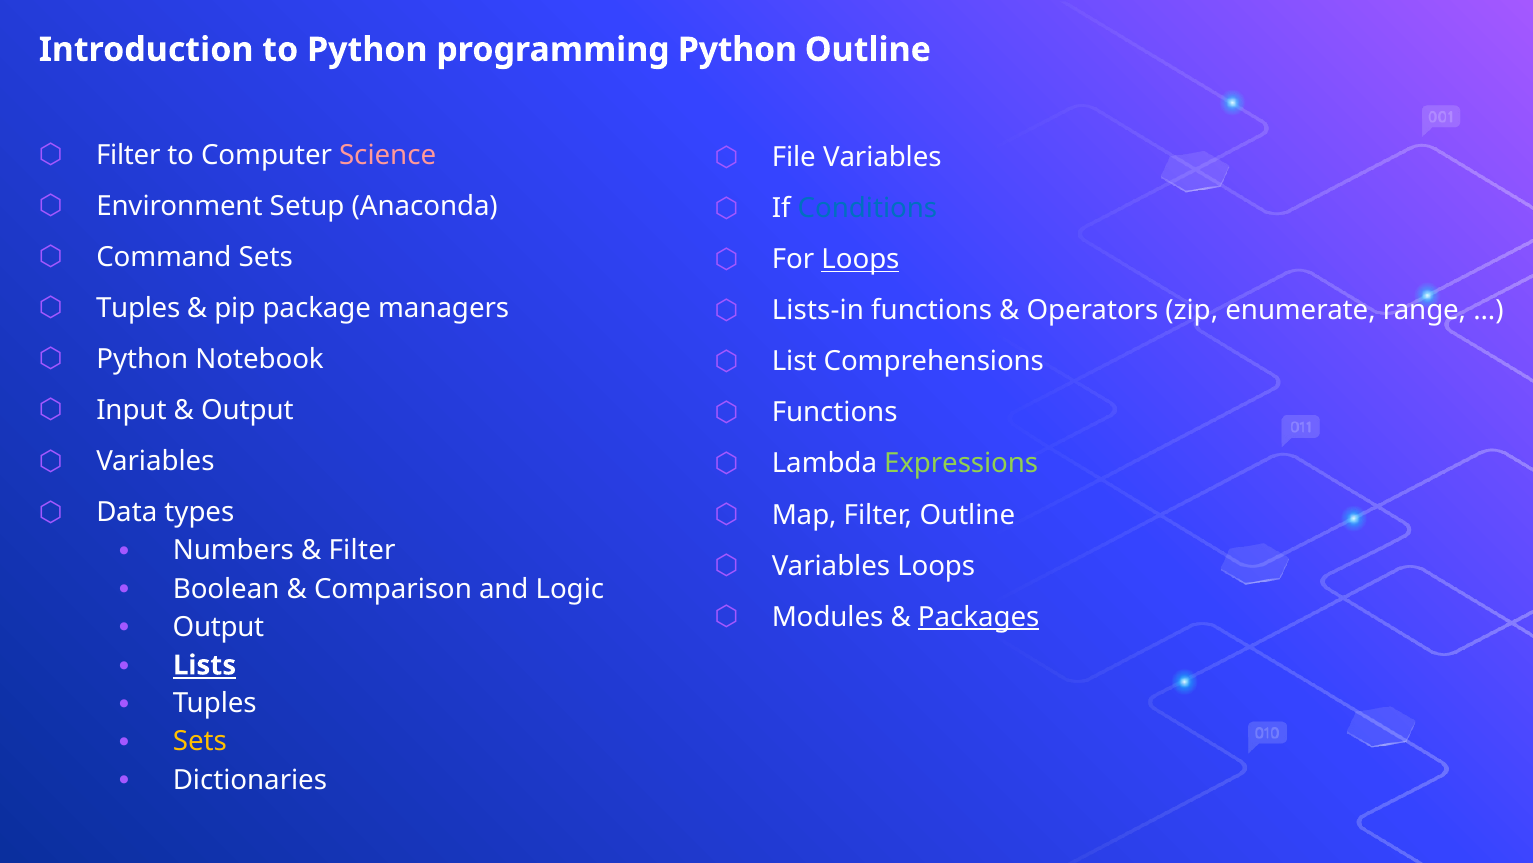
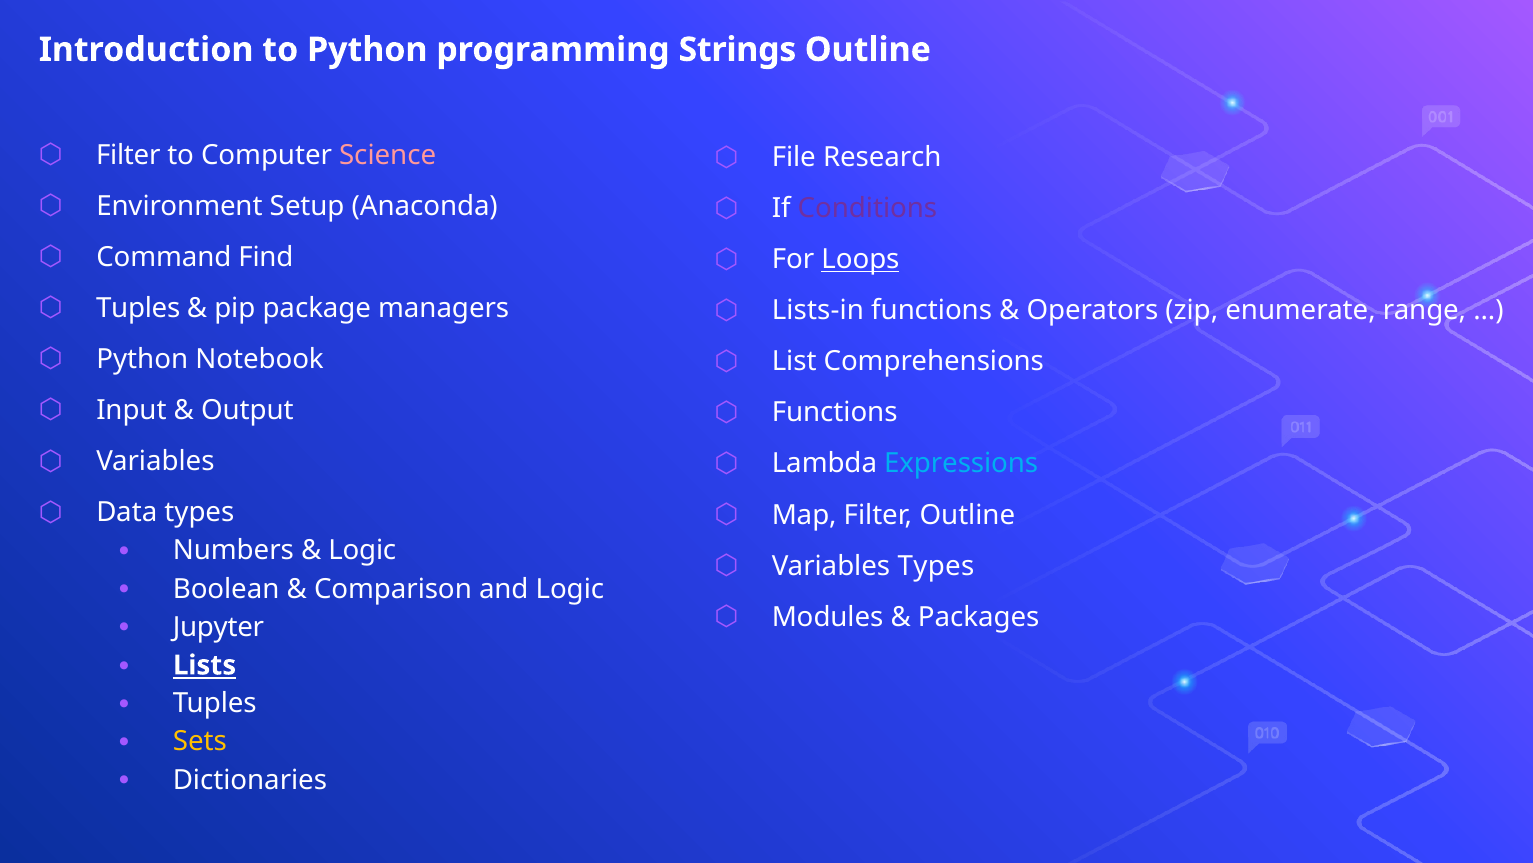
programming Python: Python -> Strings
File Variables: Variables -> Research
Conditions colour: blue -> purple
Command Sets: Sets -> Find
Expressions colour: light green -> light blue
Filter at (362, 550): Filter -> Logic
Variables Loops: Loops -> Types
Packages underline: present -> none
Output at (218, 627): Output -> Jupyter
